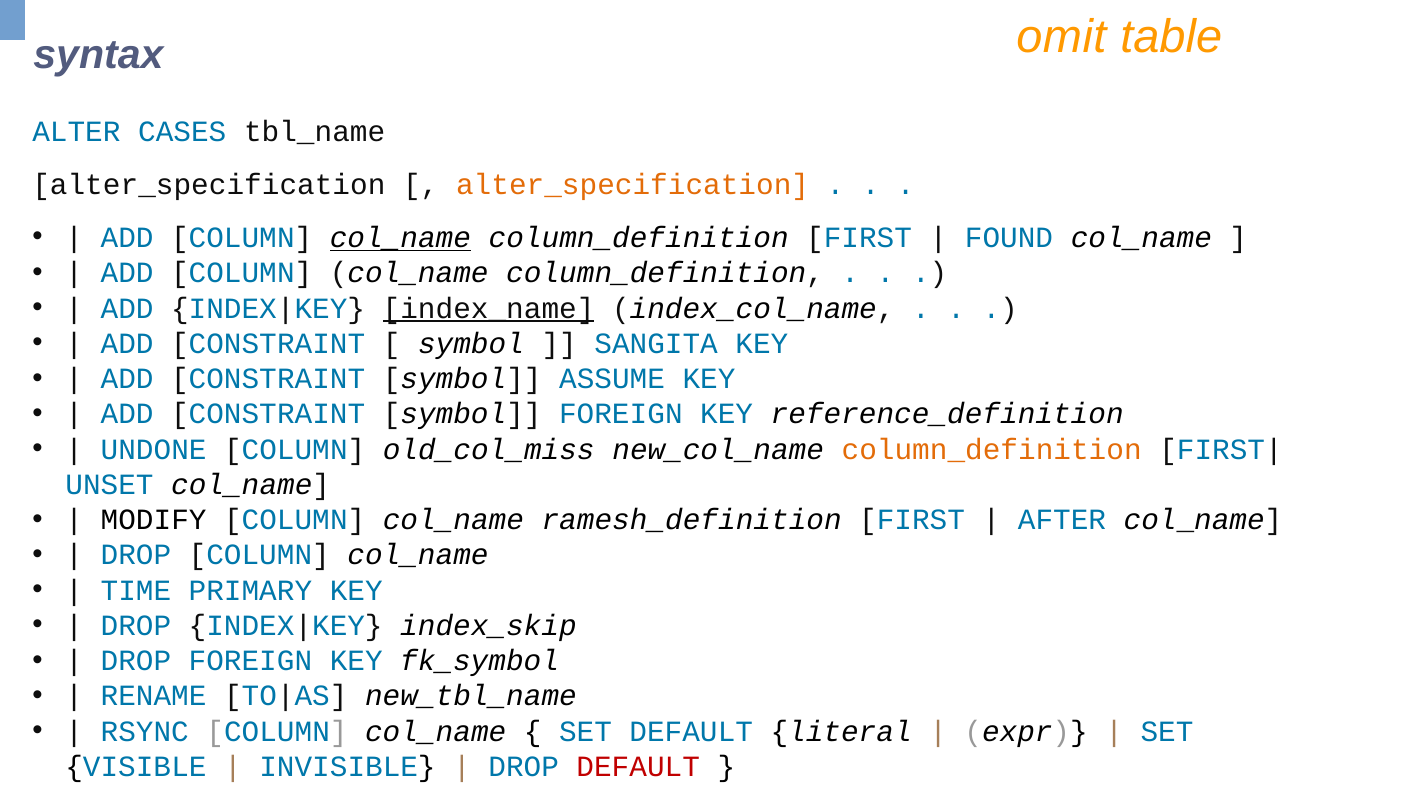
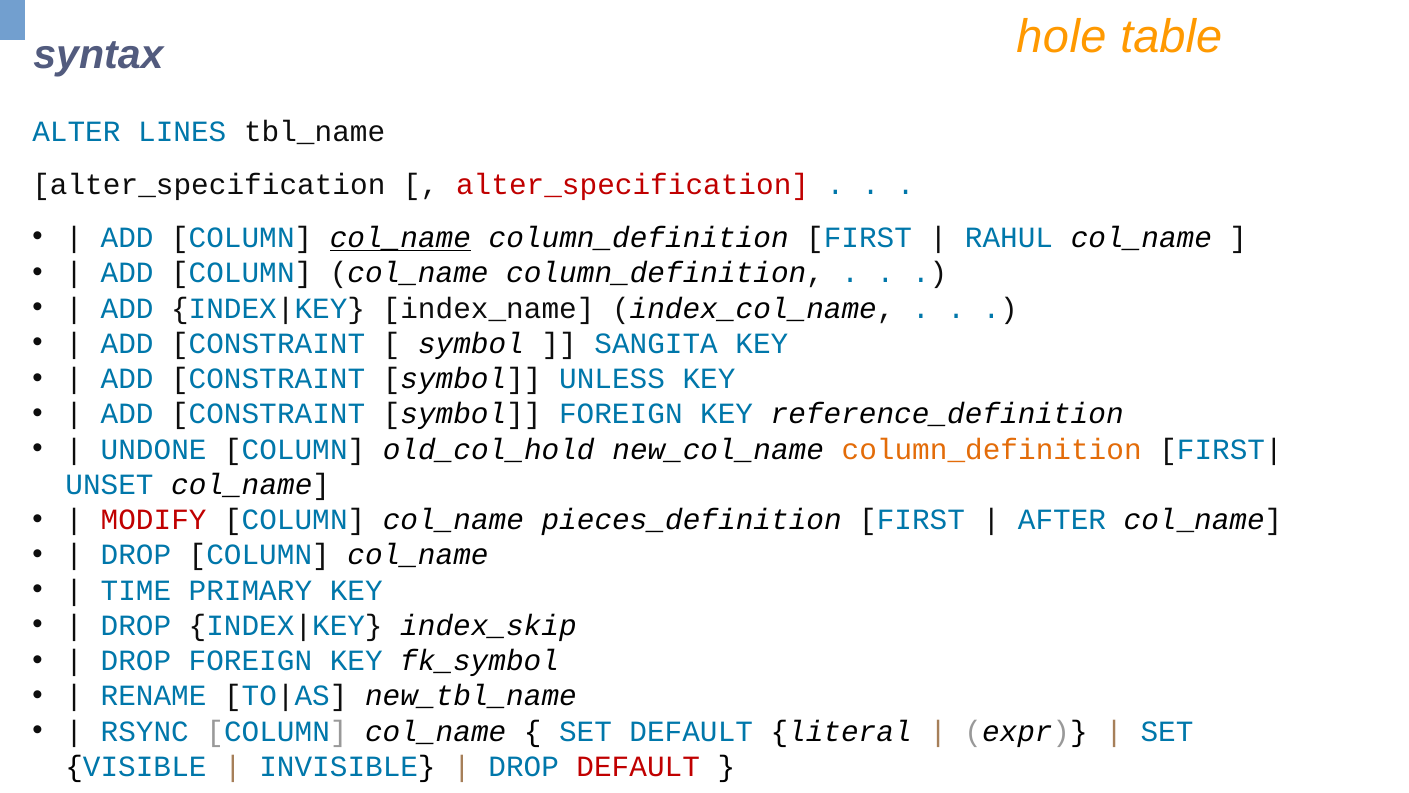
omit: omit -> hole
CASES: CASES -> LINES
alter_specification at (633, 185) colour: orange -> red
FOUND: FOUND -> RAHUL
index_name underline: present -> none
ASSUME: ASSUME -> UNLESS
old_col_miss: old_col_miss -> old_col_hold
MODIFY colour: black -> red
ramesh_definition: ramesh_definition -> pieces_definition
